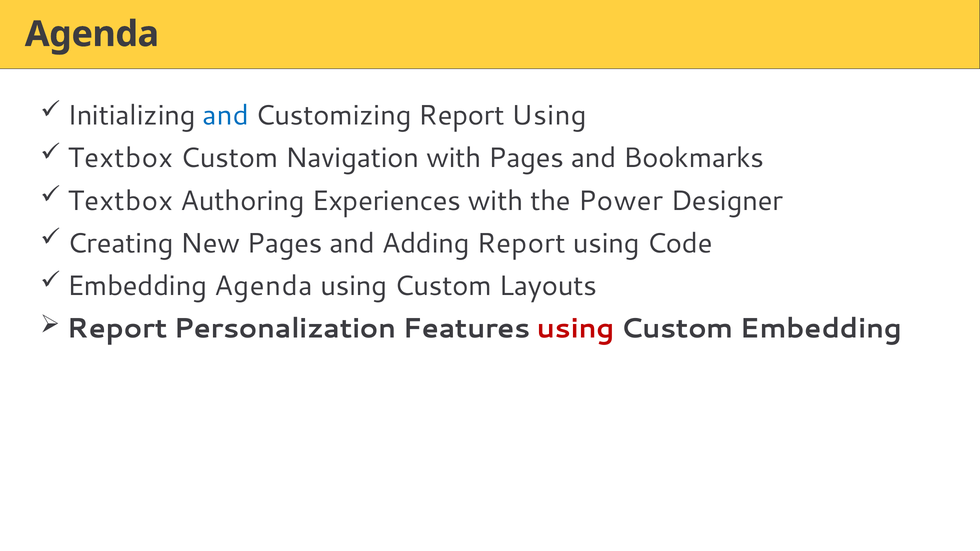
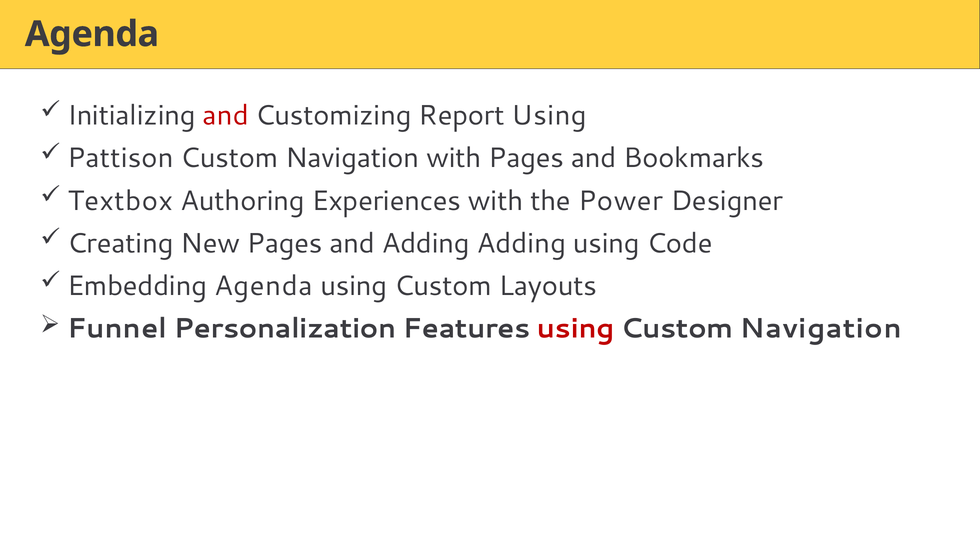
and at (226, 116) colour: blue -> red
Textbox at (120, 158): Textbox -> Pattison
Adding Report: Report -> Adding
Report at (117, 329): Report -> Funnel
Embedding at (821, 329): Embedding -> Navigation
